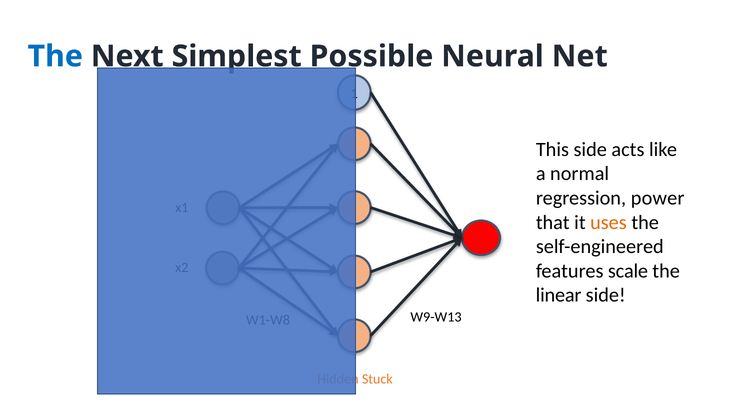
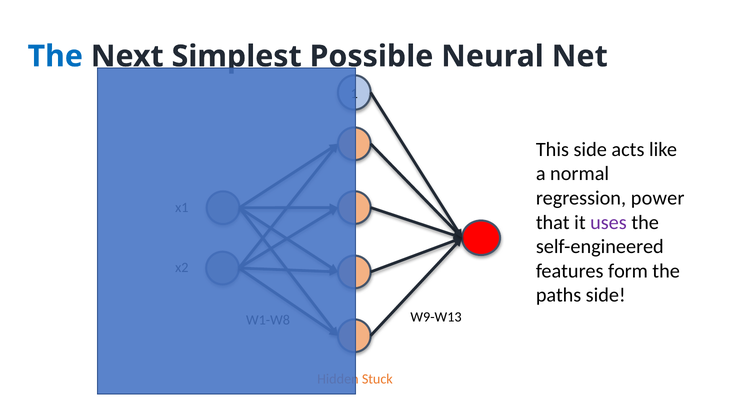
uses colour: orange -> purple
scale: scale -> form
linear: linear -> paths
